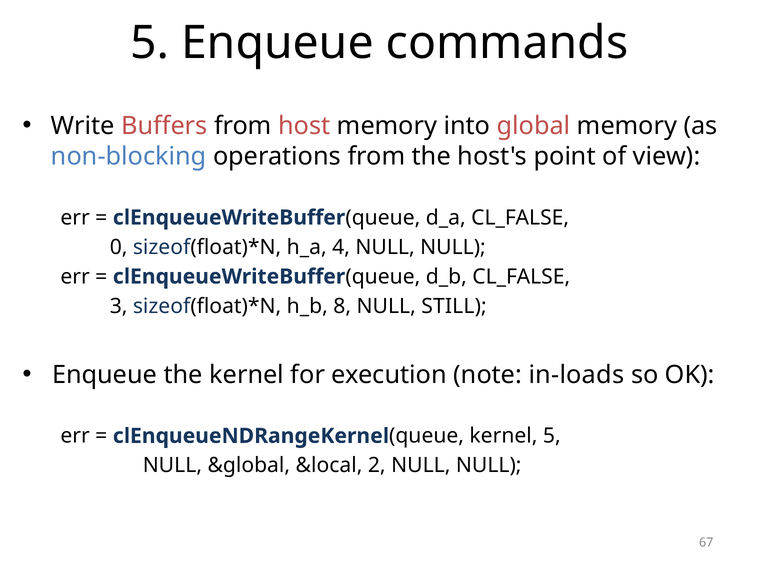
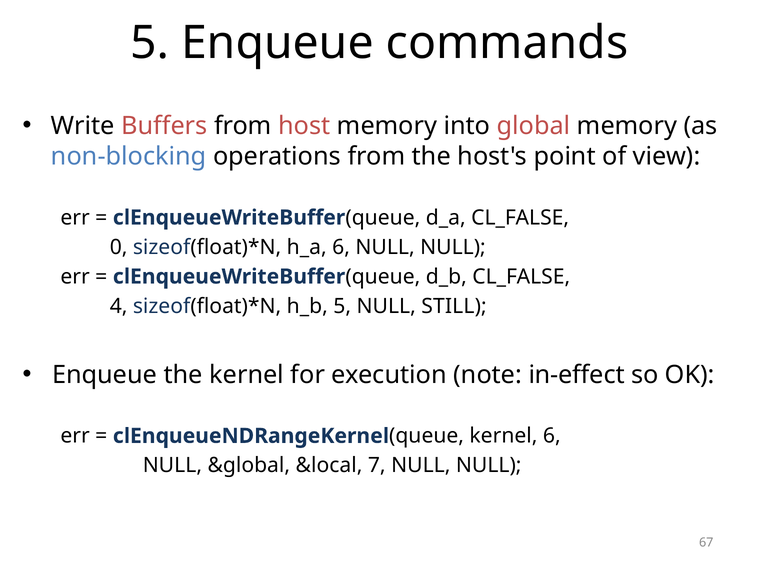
h_a 4: 4 -> 6
3: 3 -> 4
h_b 8: 8 -> 5
in-loads: in-loads -> in-effect
kernel 5: 5 -> 6
2: 2 -> 7
